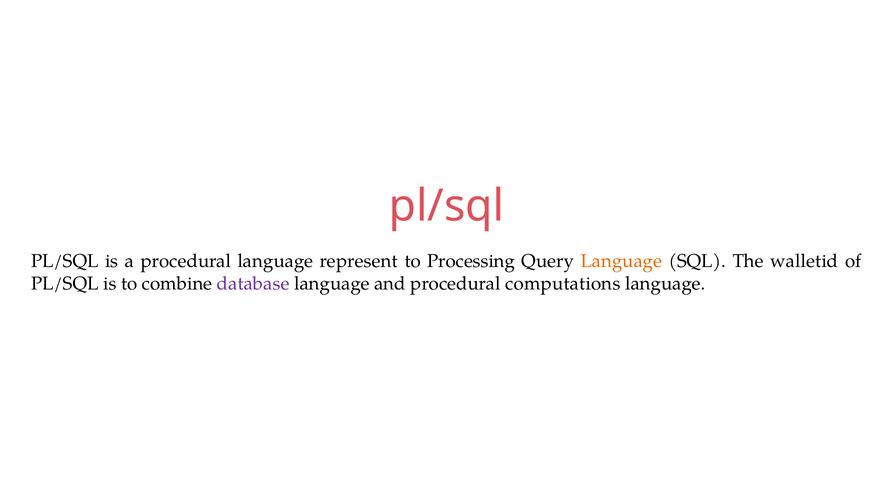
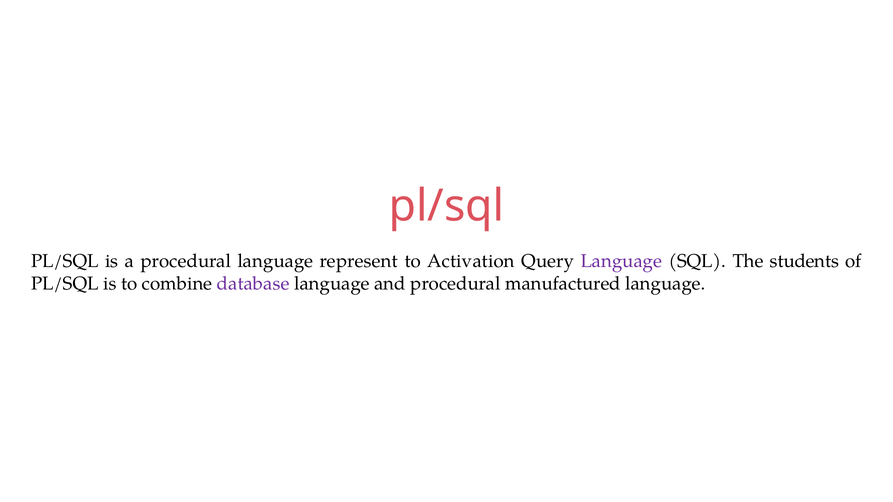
Processing: Processing -> Activation
Language at (621, 261) colour: orange -> purple
walletid: walletid -> students
computations: computations -> manufactured
